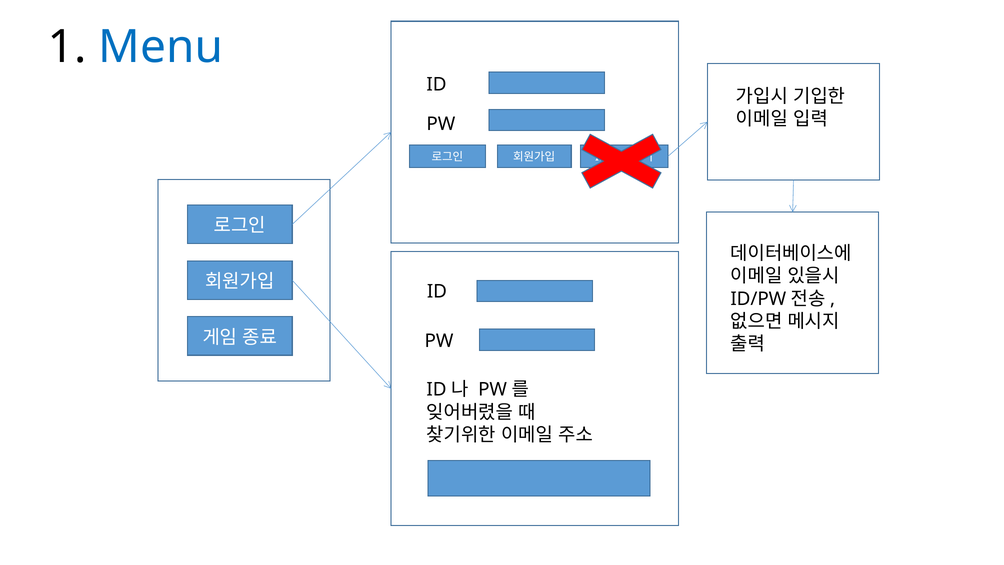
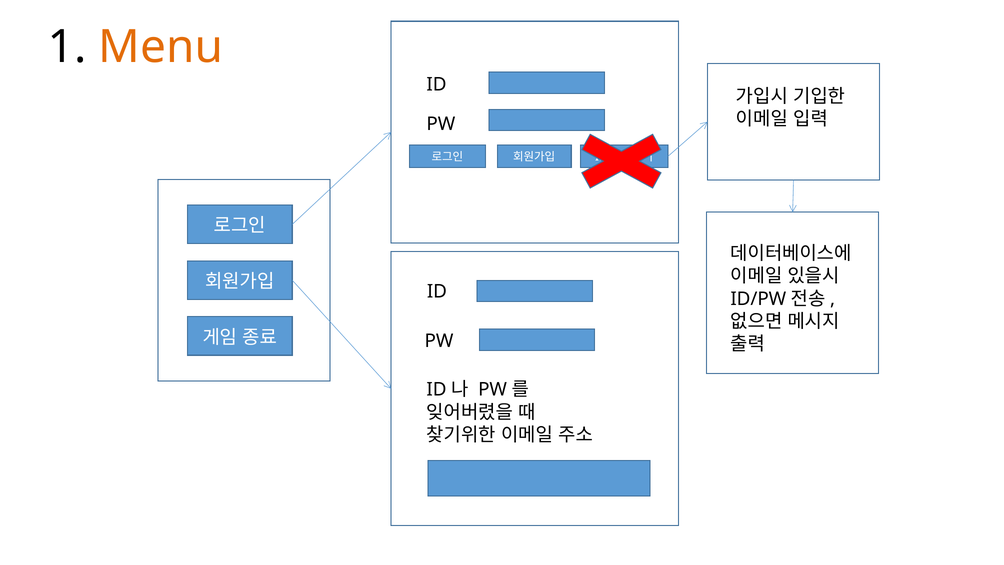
Menu colour: blue -> orange
